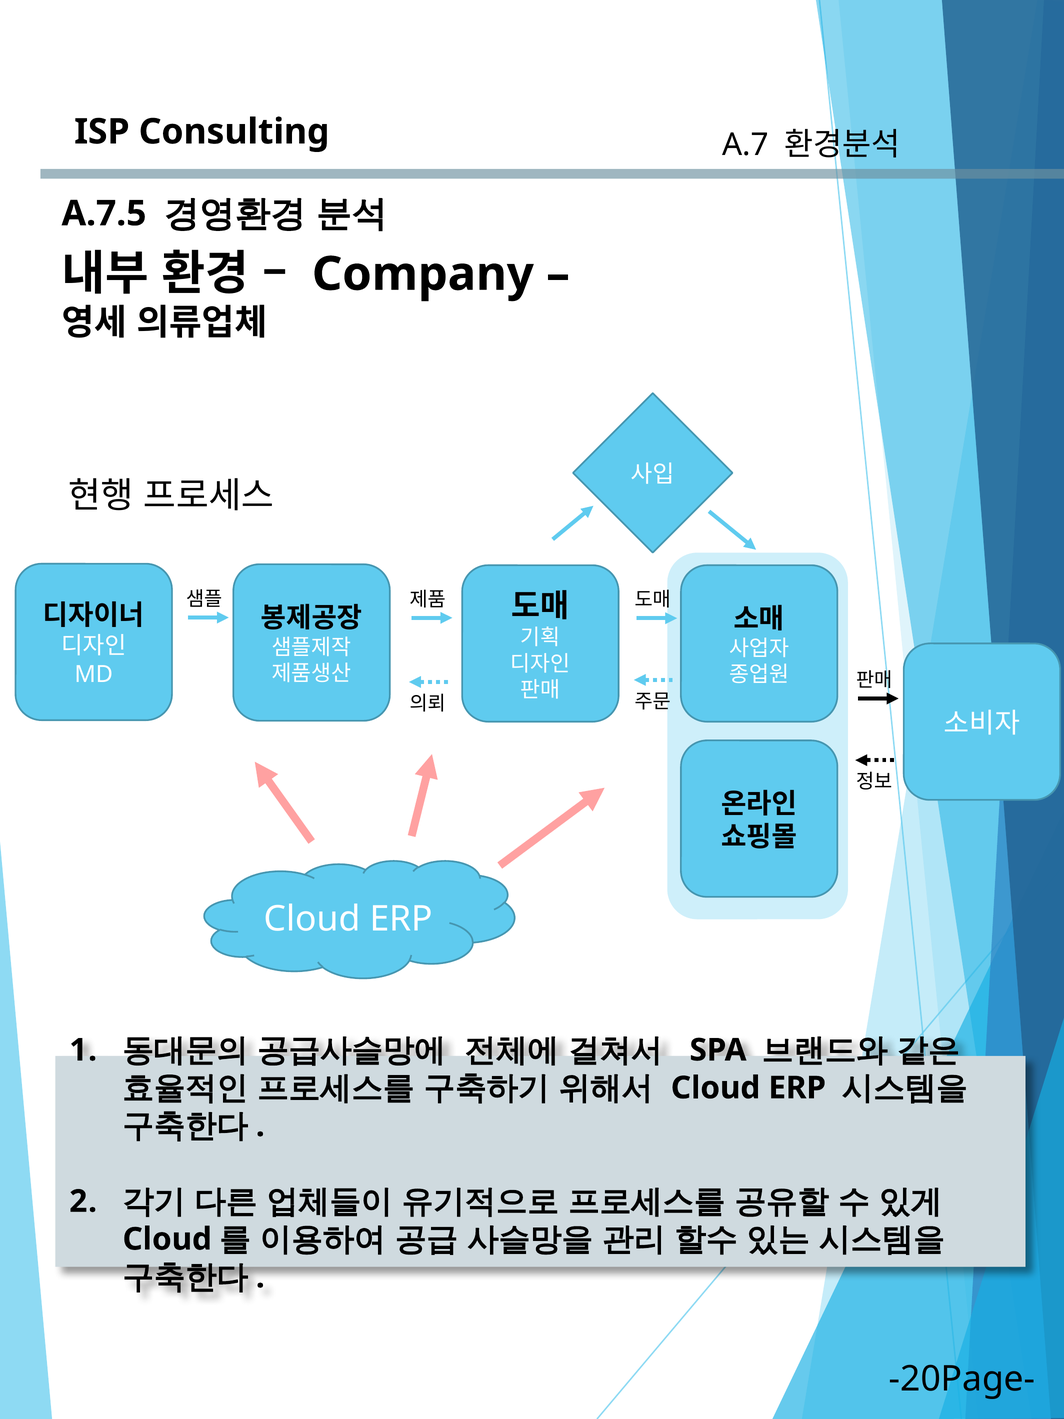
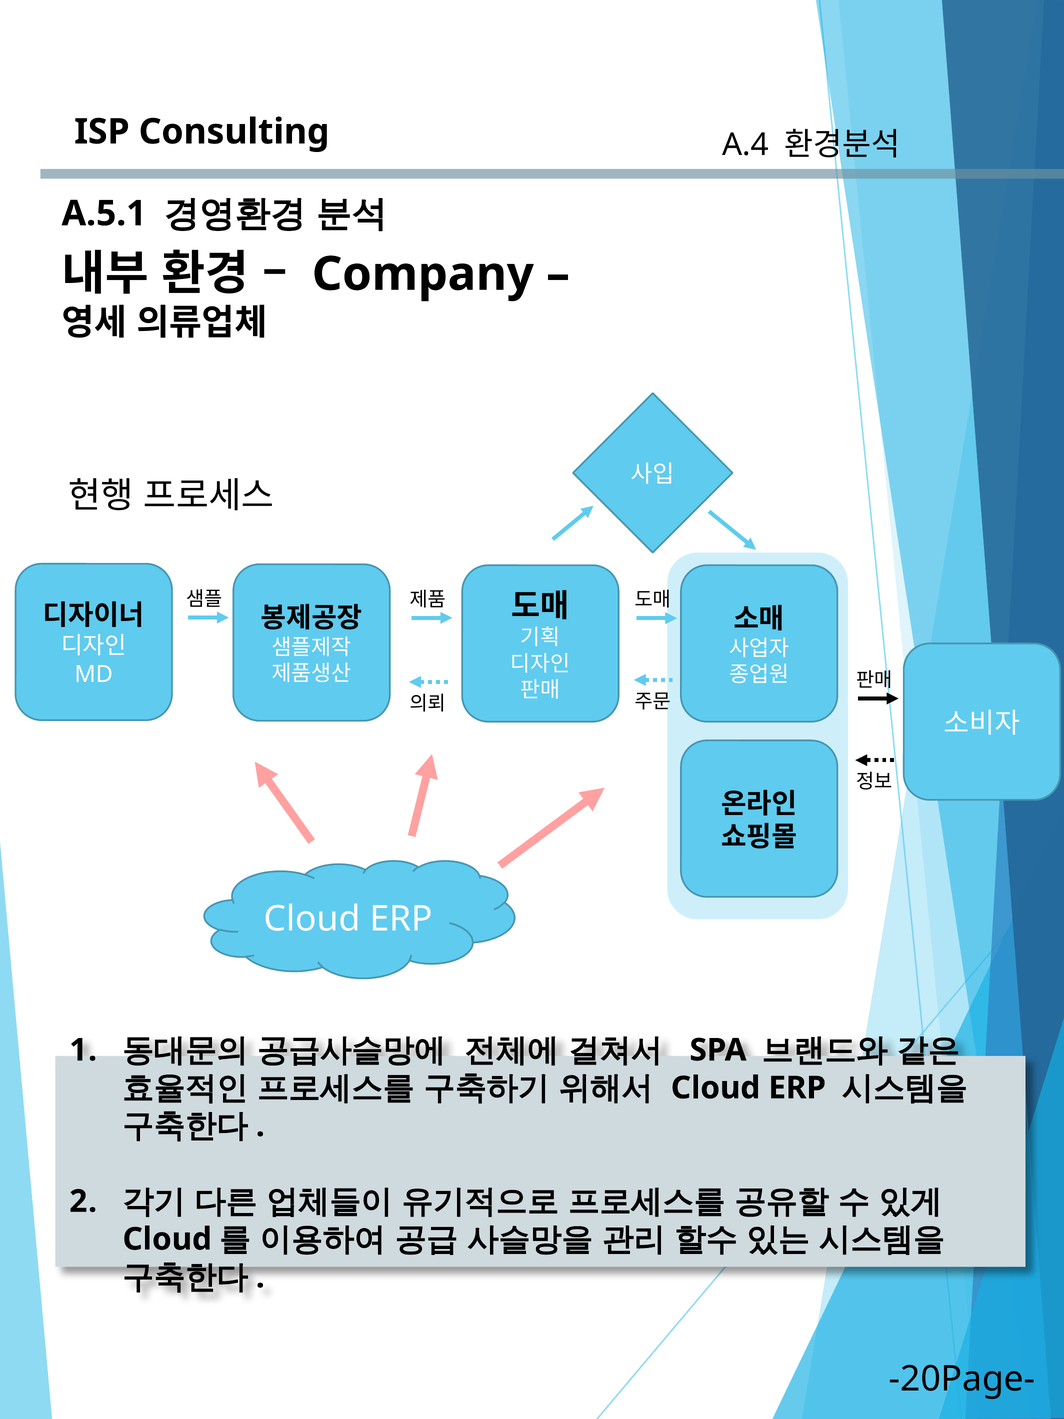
A.7: A.7 -> A.4
A.7.5: A.7.5 -> A.5.1
